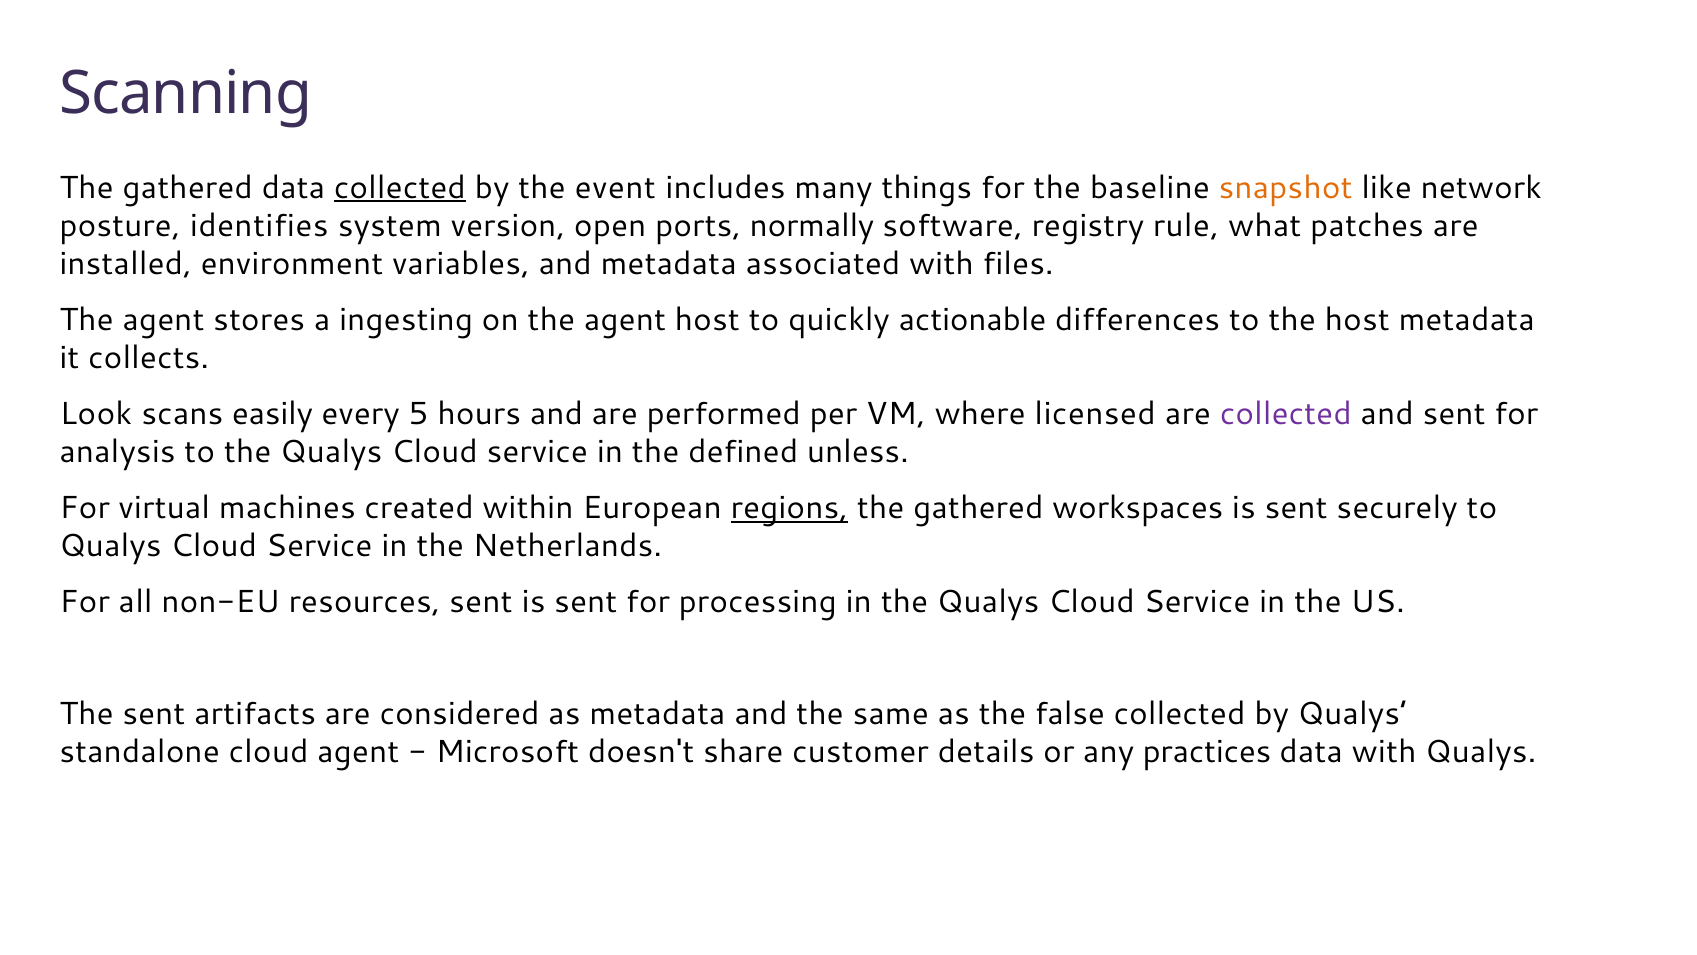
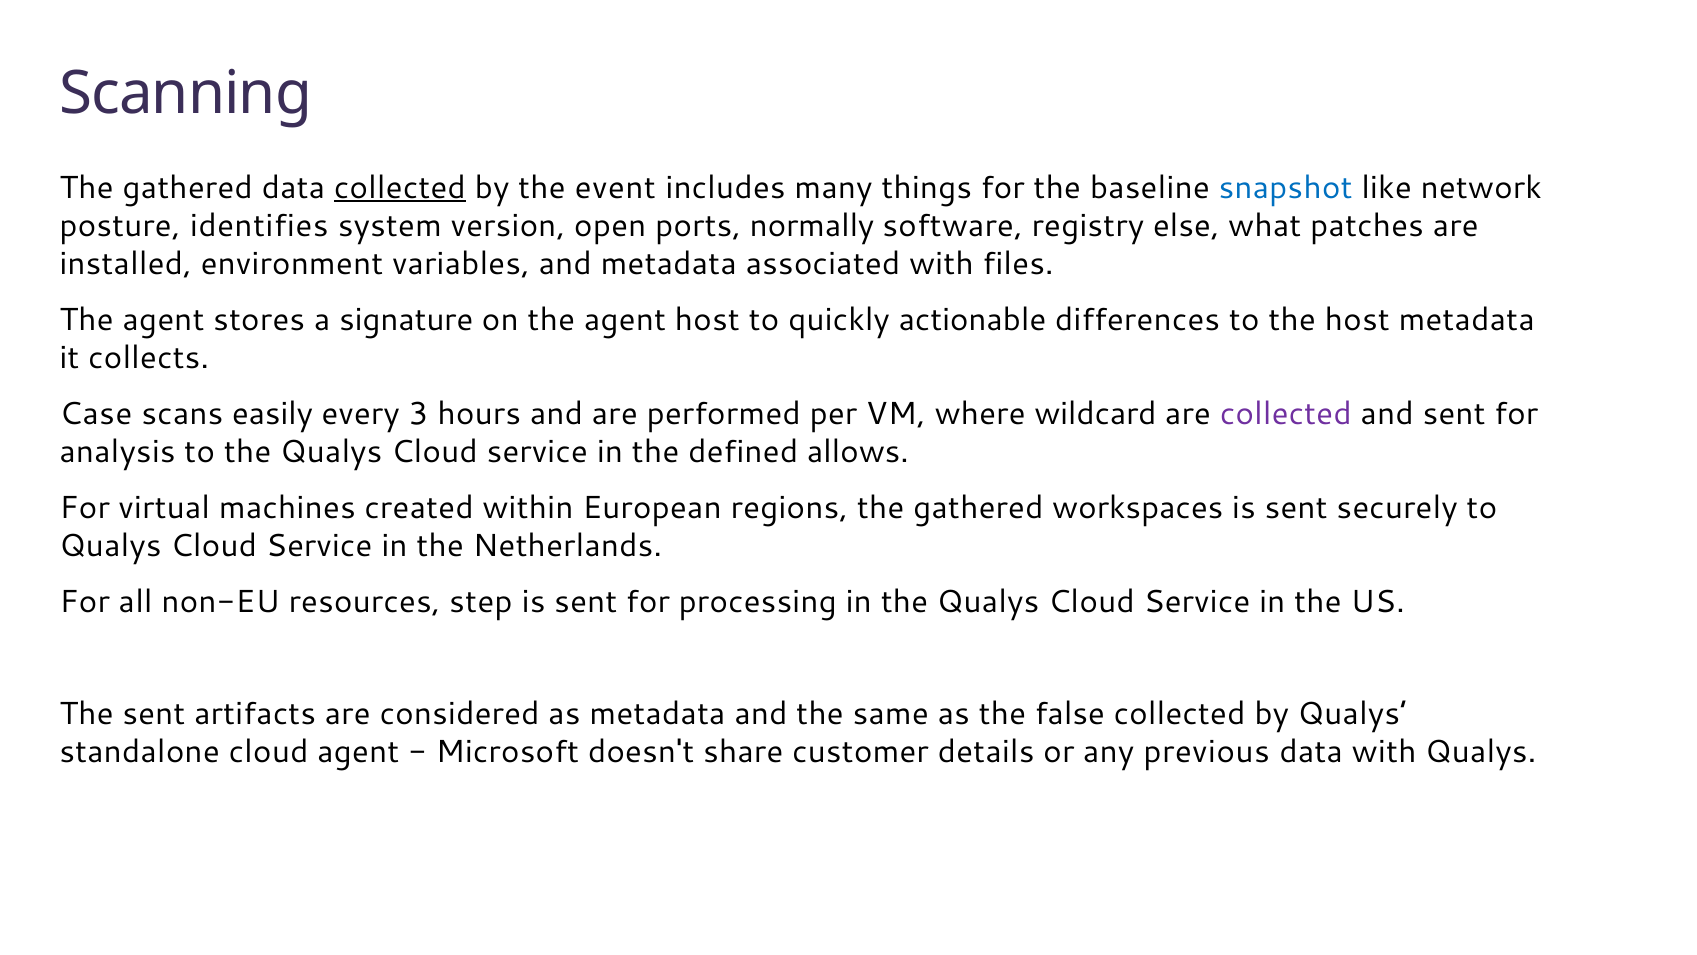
snapshot colour: orange -> blue
rule: rule -> else
ingesting: ingesting -> signature
Look: Look -> Case
5: 5 -> 3
licensed: licensed -> wildcard
unless: unless -> allows
regions underline: present -> none
resources sent: sent -> step
practices: practices -> previous
